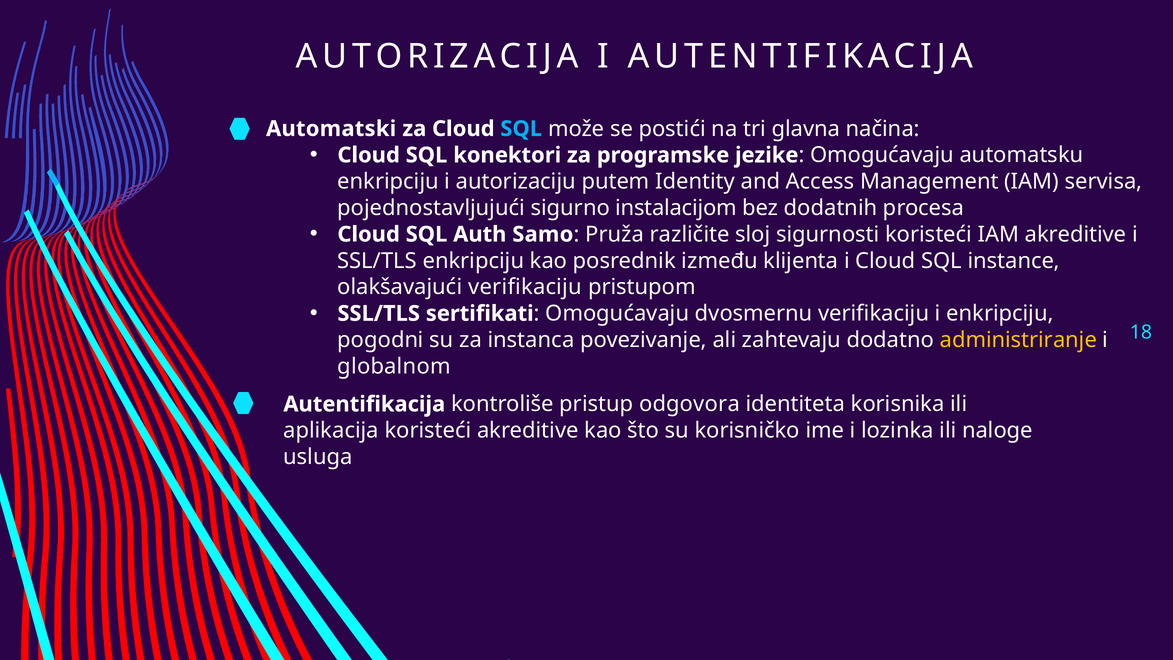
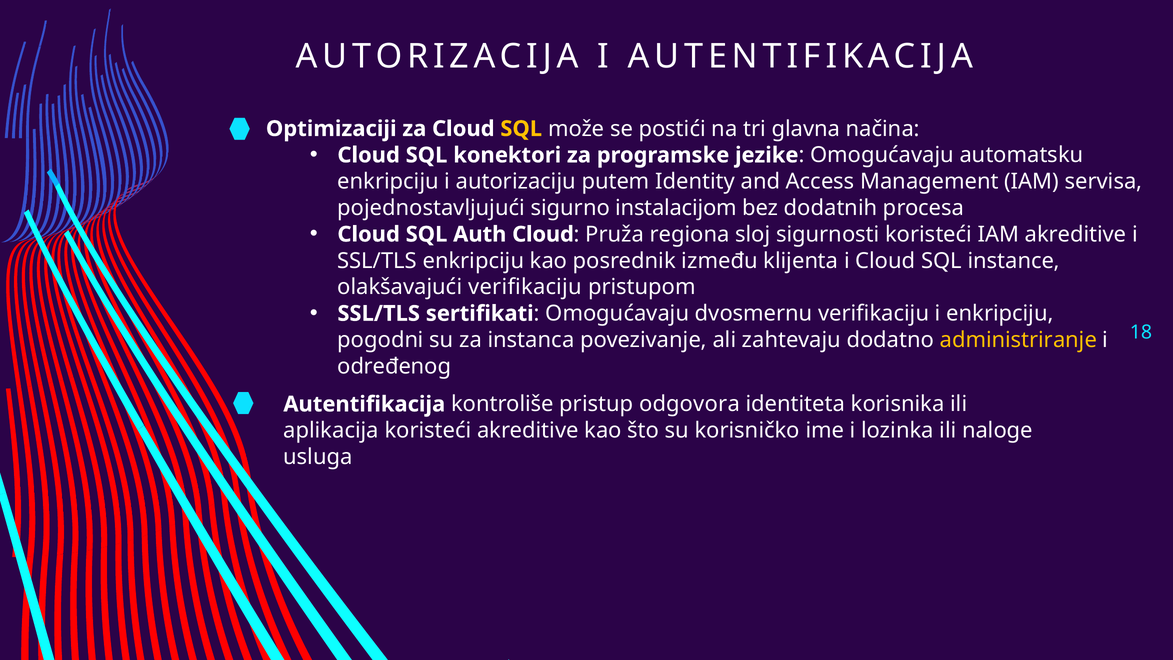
Automatski: Automatski -> Optimizaciji
SQL at (521, 129) colour: light blue -> yellow
Auth Samo: Samo -> Cloud
različite: različite -> regiona
globalnom: globalnom -> određenog
